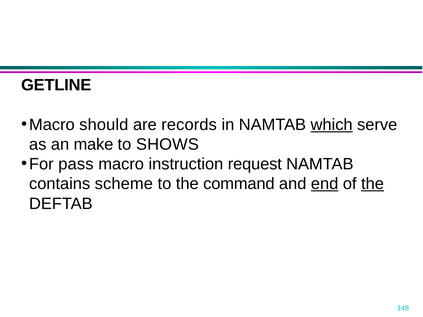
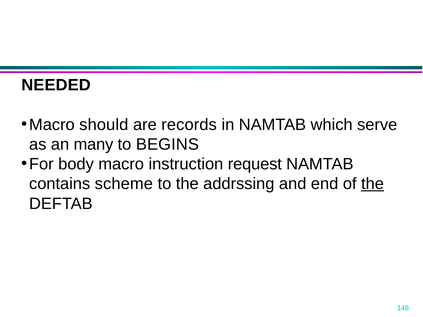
GETLINE: GETLINE -> NEEDED
which underline: present -> none
make: make -> many
SHOWS: SHOWS -> BEGINS
pass: pass -> body
command: command -> addrssing
end underline: present -> none
